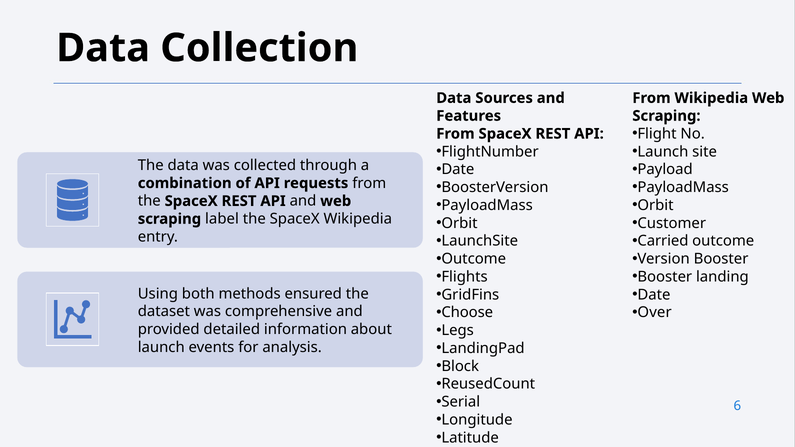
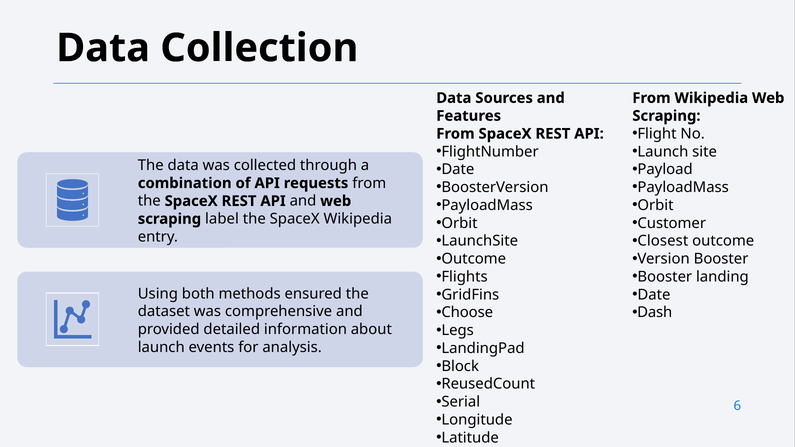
Carried: Carried -> Closest
Over: Over -> Dash
